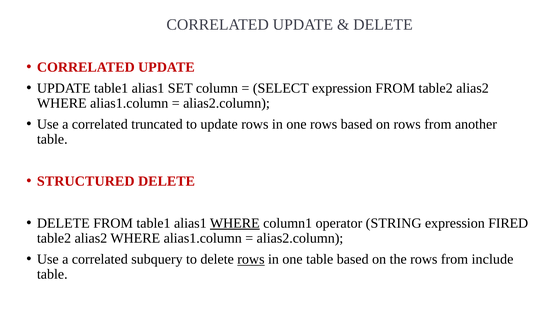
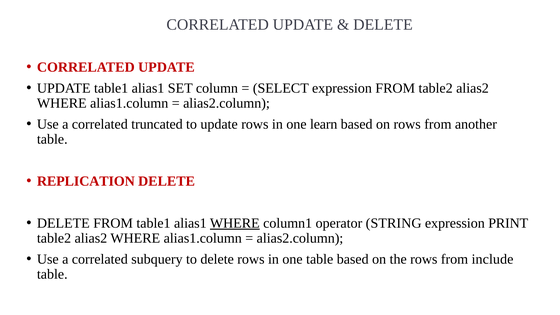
one rows: rows -> learn
STRUCTURED: STRUCTURED -> REPLICATION
FIRED: FIRED -> PRINT
rows at (251, 259) underline: present -> none
